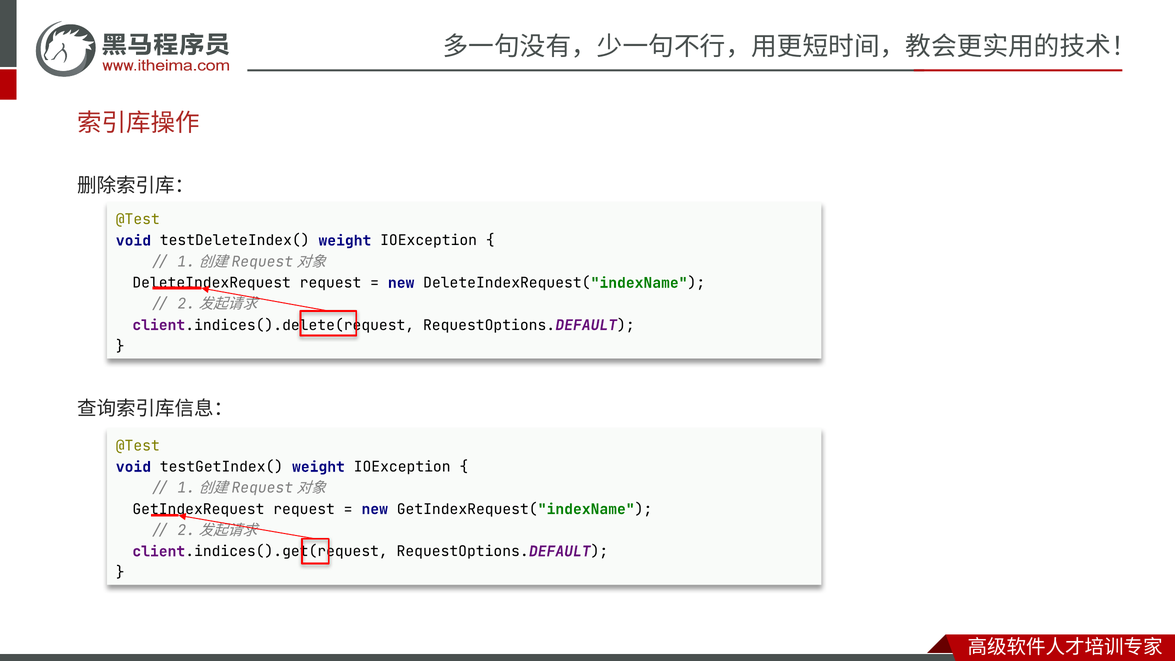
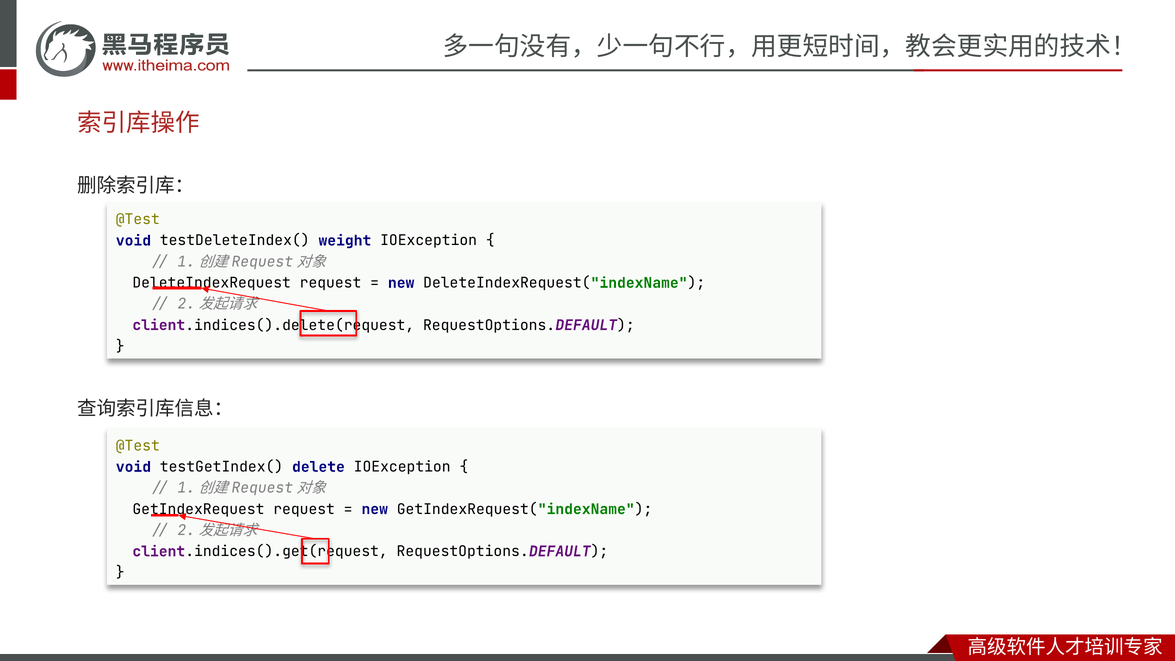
testGetIndex( weight: weight -> delete
